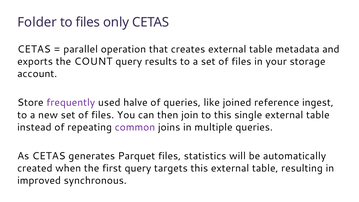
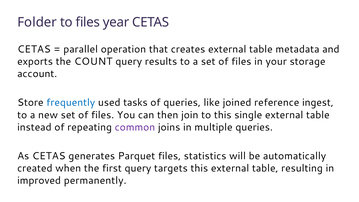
only: only -> year
frequently colour: purple -> blue
halve: halve -> tasks
synchronous: synchronous -> permanently
